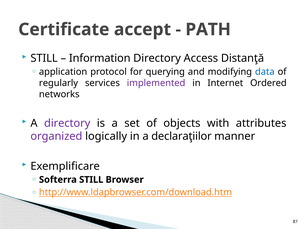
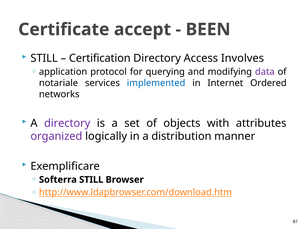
PATH: PATH -> BEEN
Information: Information -> Certification
Distanţă: Distanţă -> Involves
data colour: blue -> purple
regularly: regularly -> notariale
implemented colour: purple -> blue
declaraţiilor: declaraţiilor -> distribution
